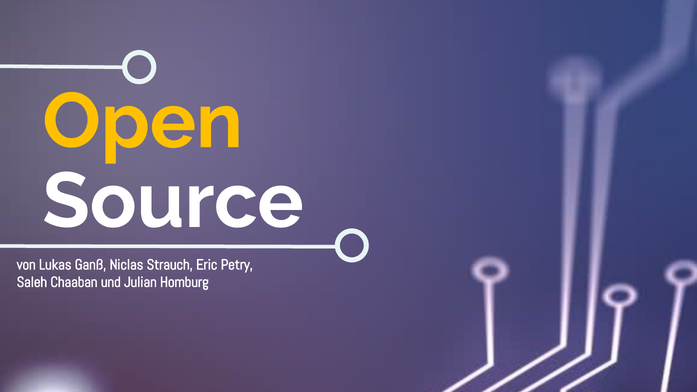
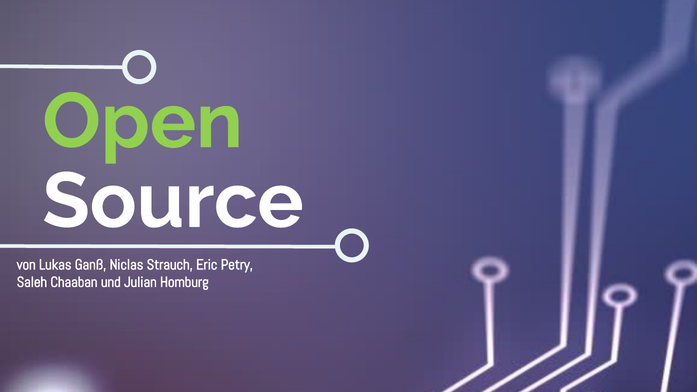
Open colour: yellow -> light green
